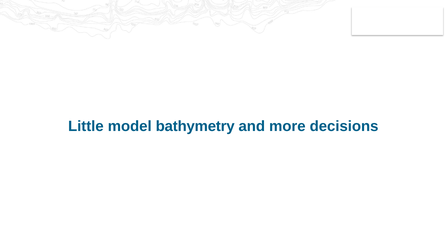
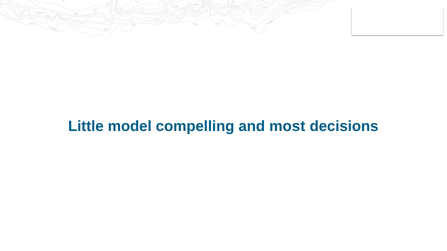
bathymetry: bathymetry -> compelling
more: more -> most
